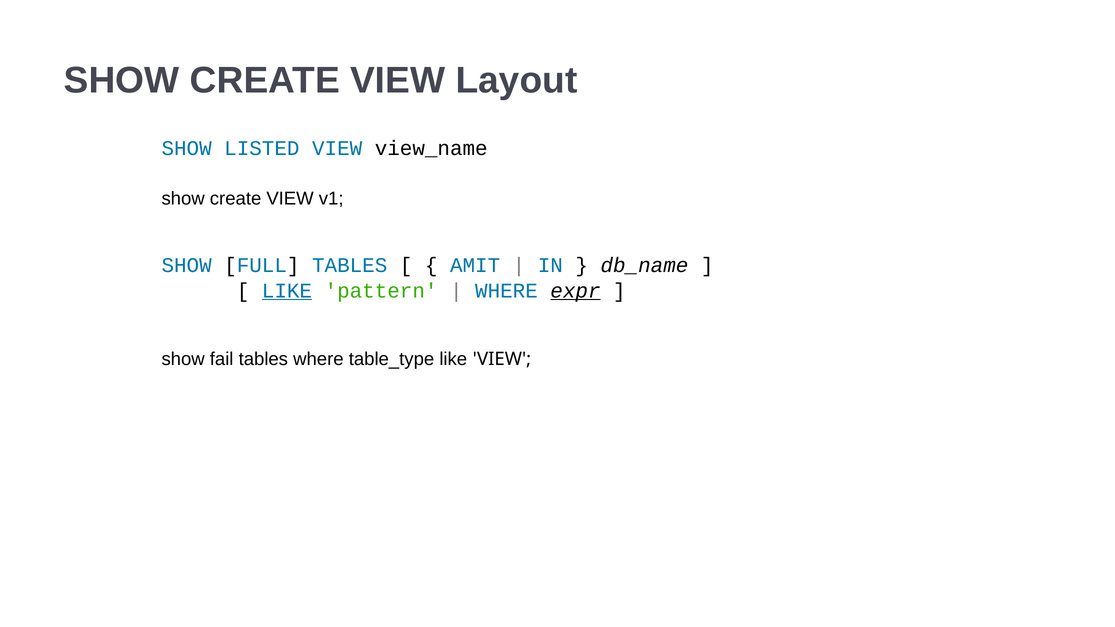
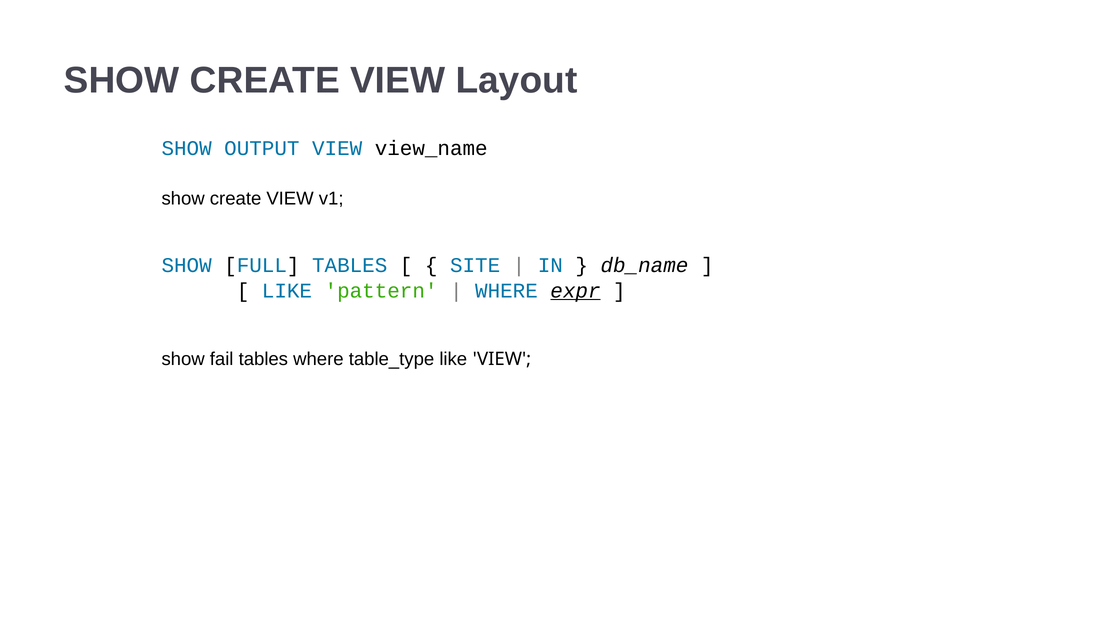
LISTED: LISTED -> OUTPUT
AMIT: AMIT -> SITE
LIKE at (287, 291) underline: present -> none
